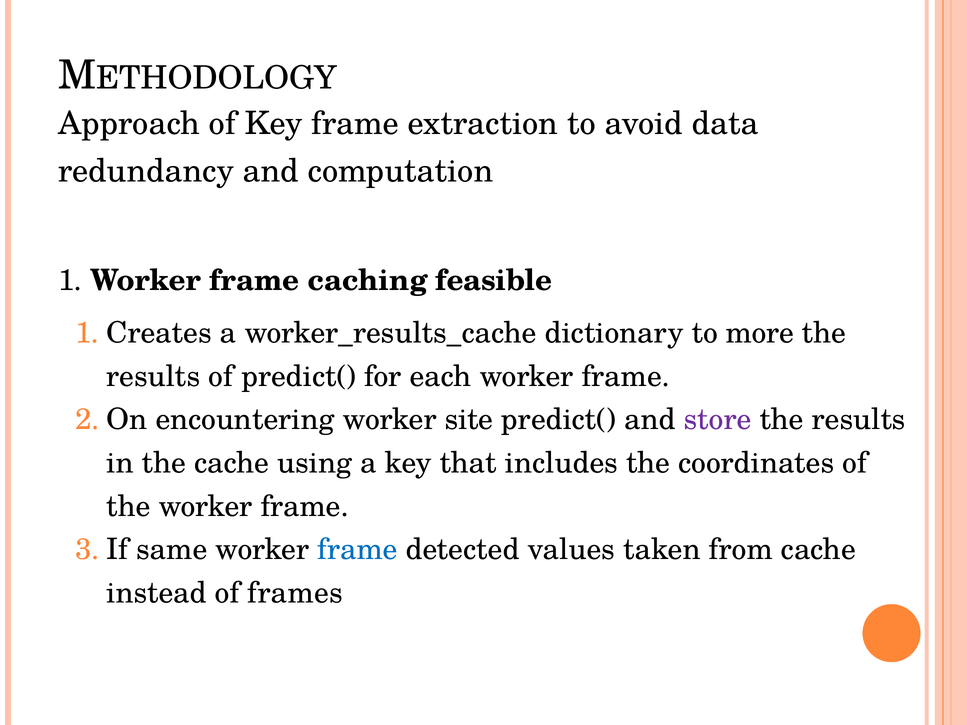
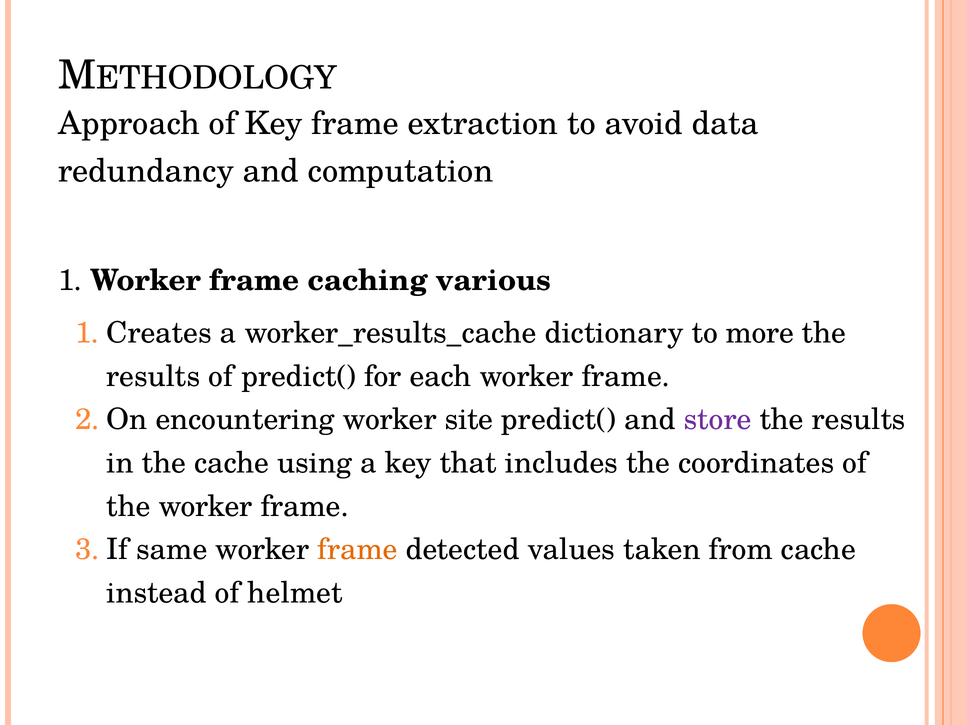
feasible: feasible -> various
frame at (358, 550) colour: blue -> orange
frames: frames -> helmet
